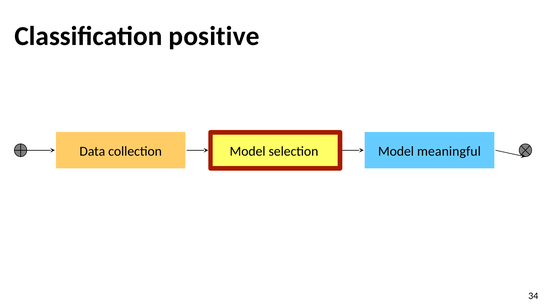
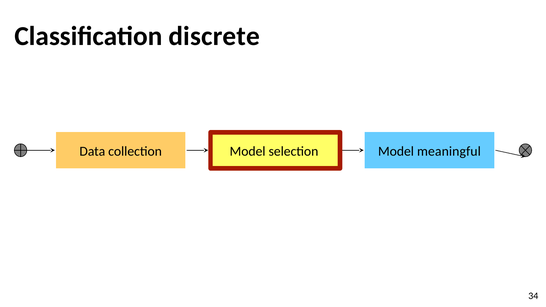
positive: positive -> discrete
